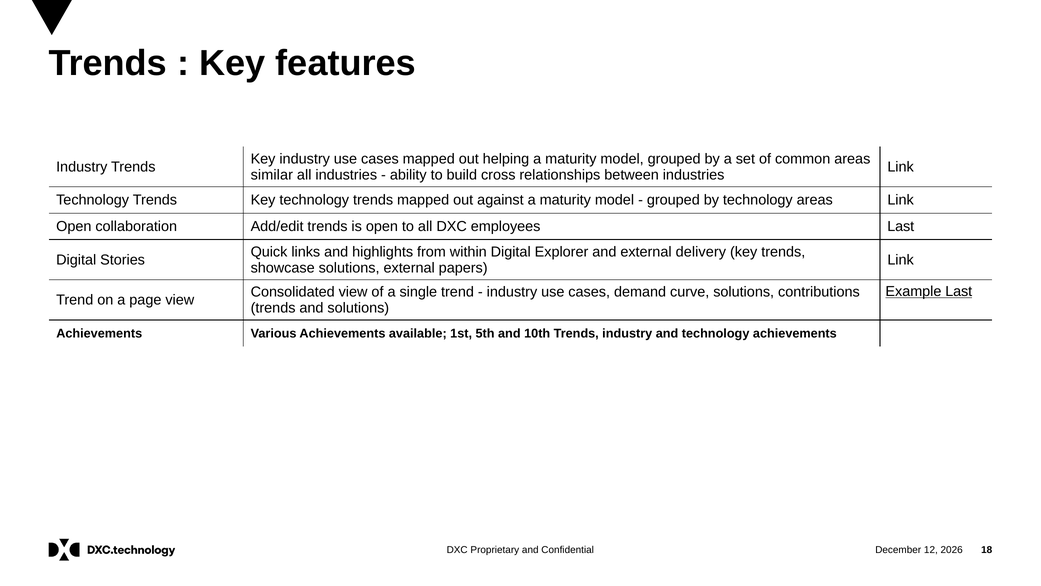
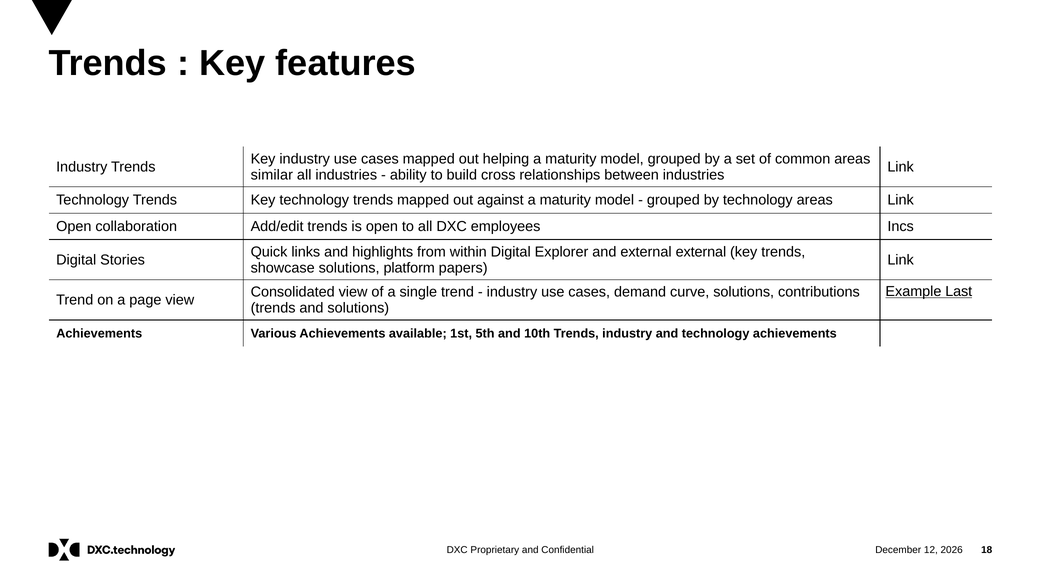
employees Last: Last -> Incs
external delivery: delivery -> external
solutions external: external -> platform
